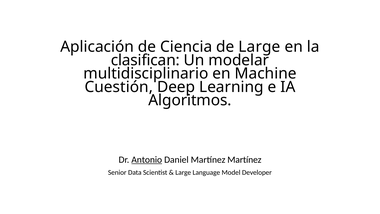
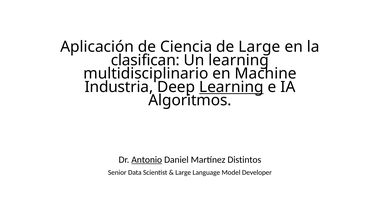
Un modelar: modelar -> learning
Cuestión: Cuestión -> Industria
Learning at (231, 87) underline: none -> present
Martínez Martínez: Martínez -> Distintos
